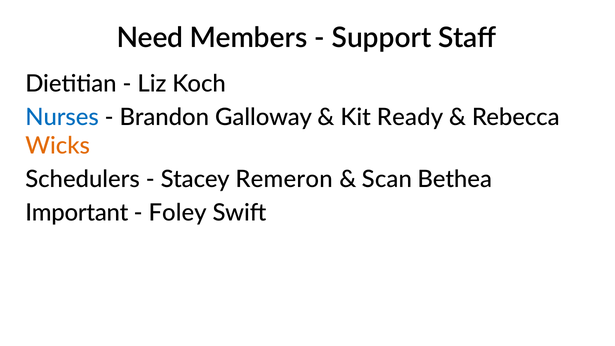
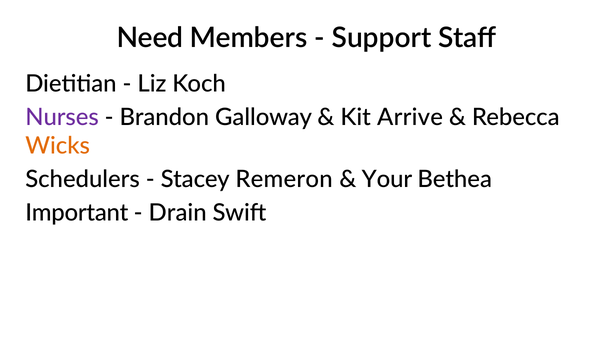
Nurses colour: blue -> purple
Ready: Ready -> Arrive
Scan: Scan -> Your
Foley: Foley -> Drain
